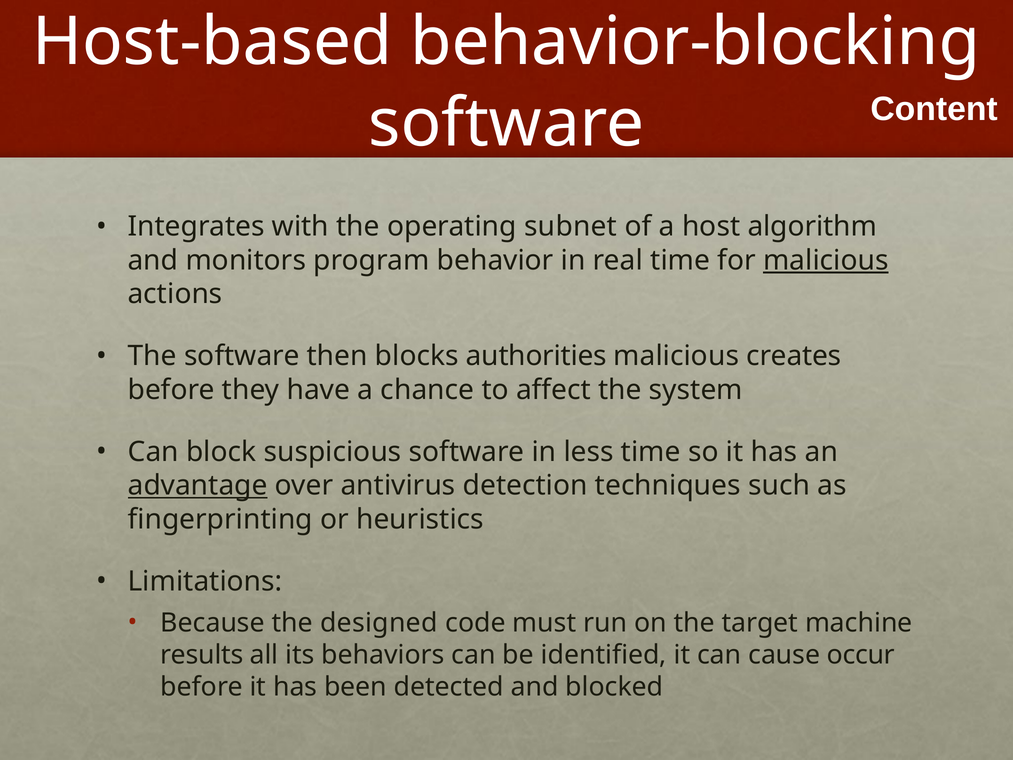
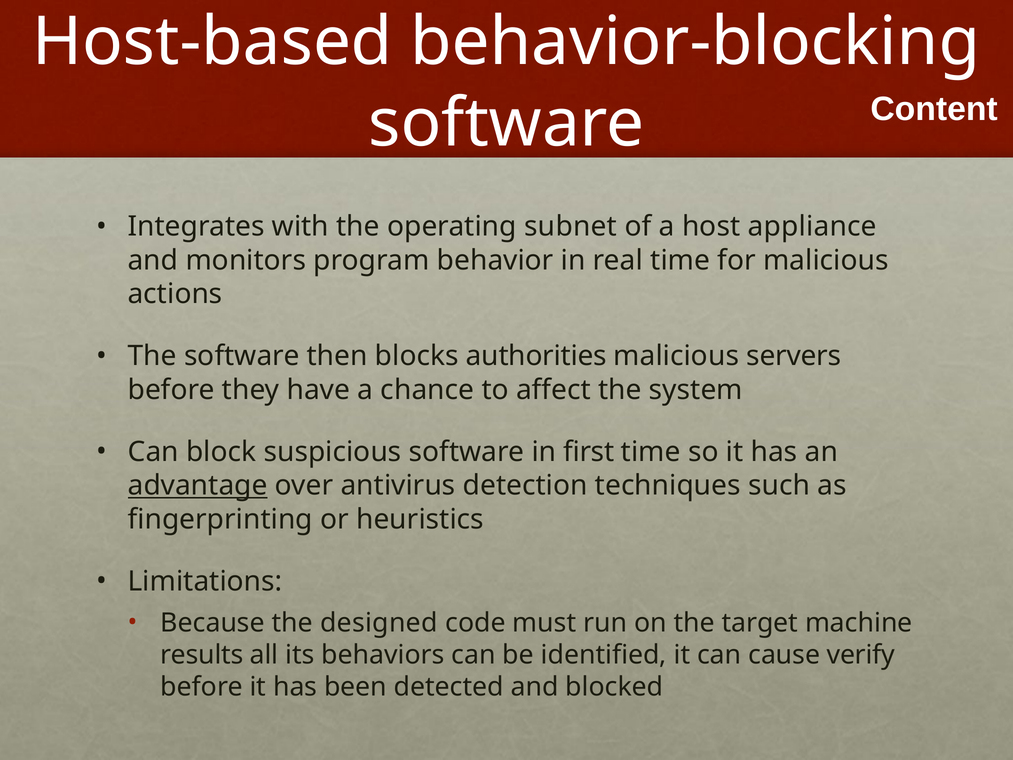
algorithm: algorithm -> appliance
malicious at (826, 260) underline: present -> none
creates: creates -> servers
less: less -> first
occur: occur -> verify
